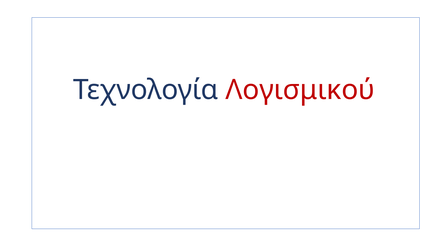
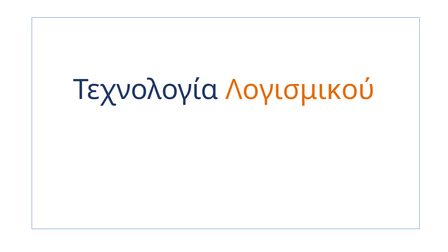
Λογισμικού colour: red -> orange
